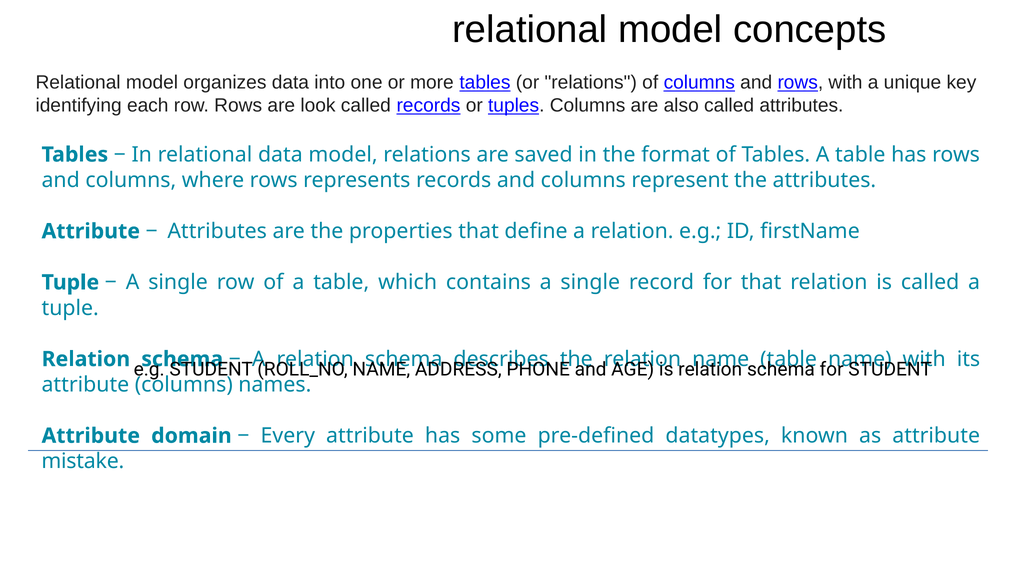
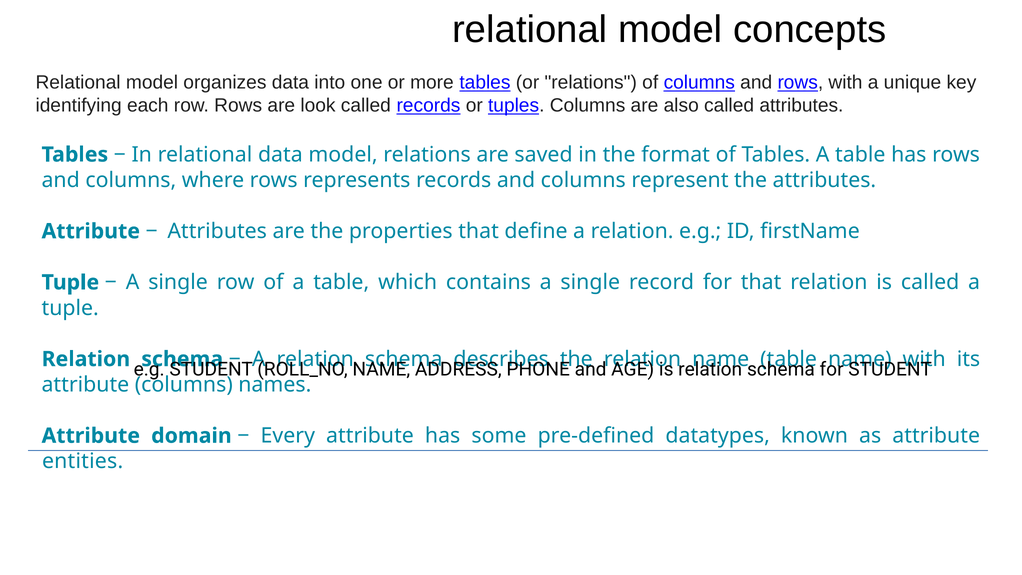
mistake: mistake -> entities
